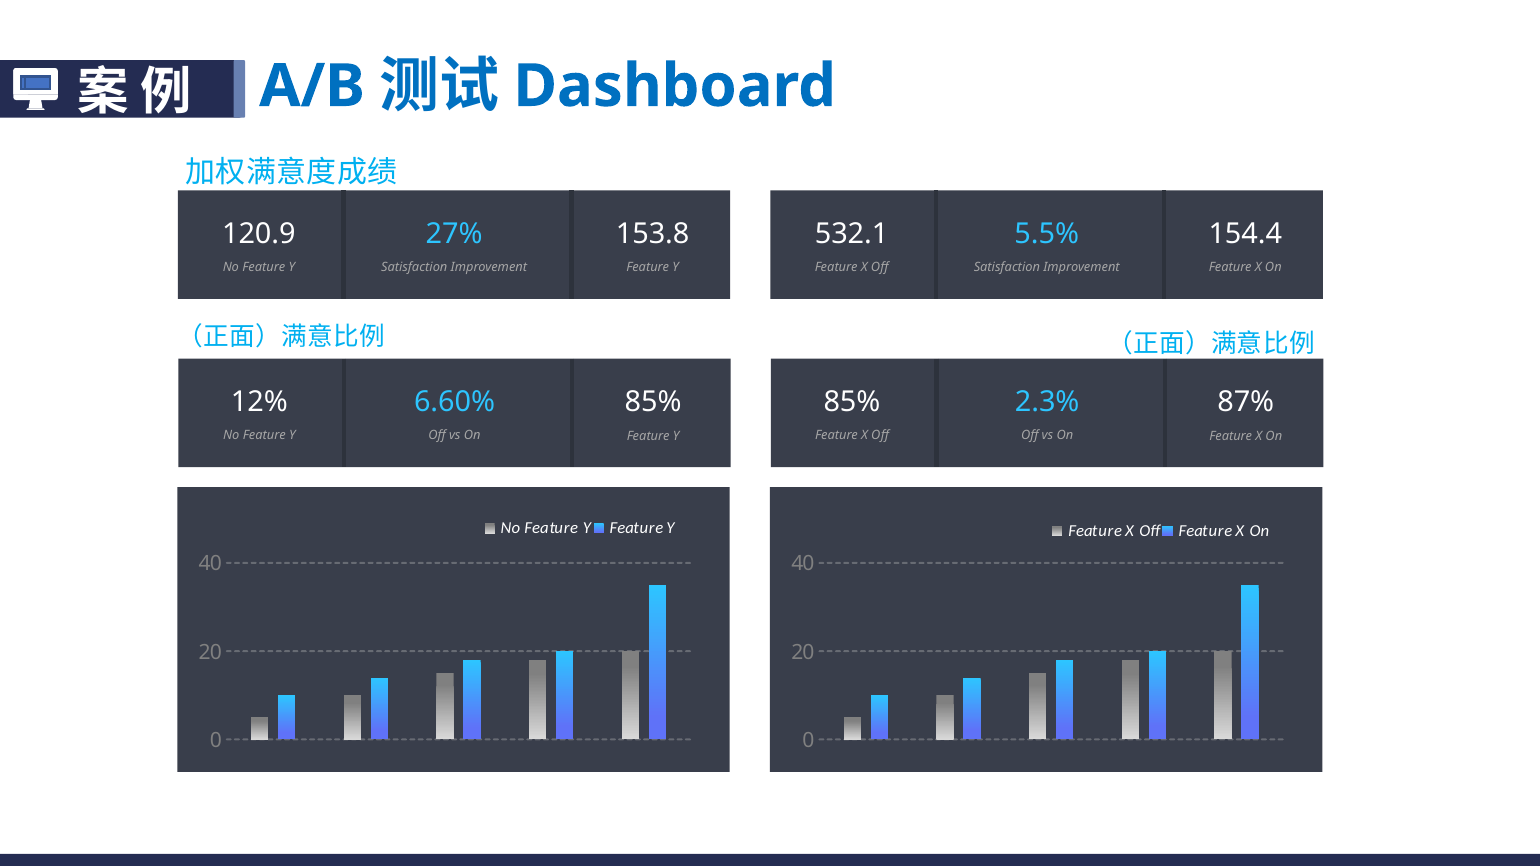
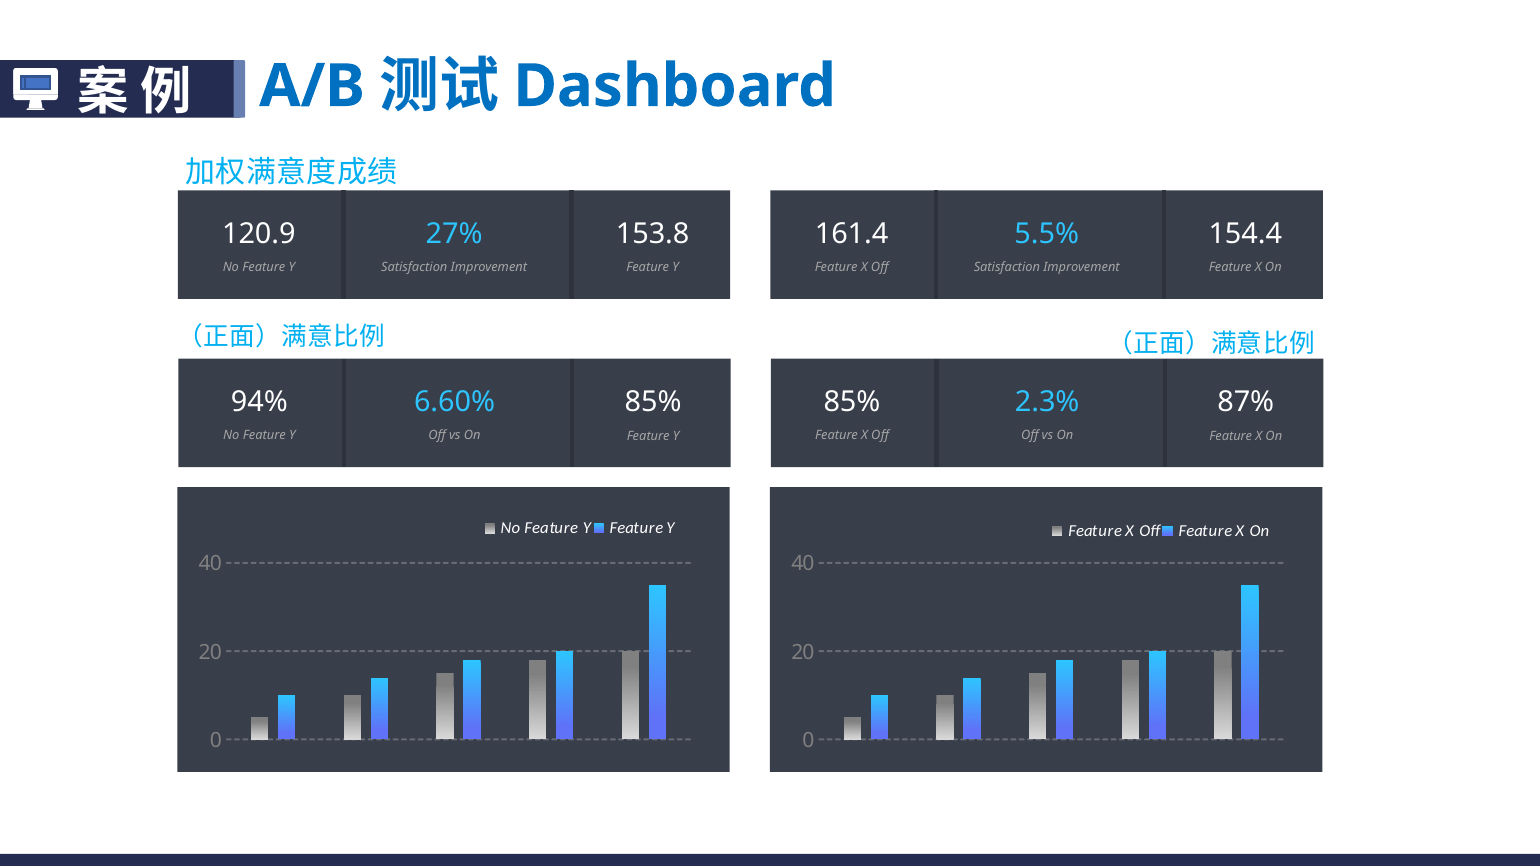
532.1: 532.1 -> 161.4
12%: 12% -> 94%
